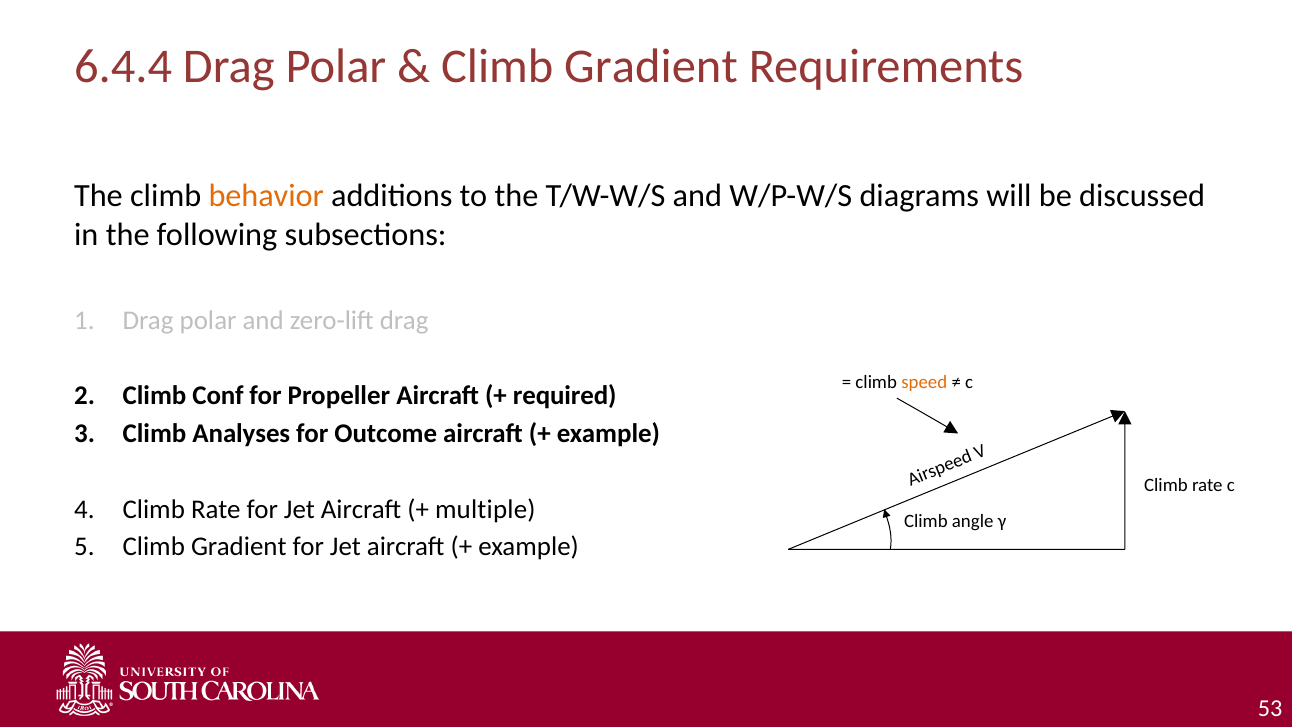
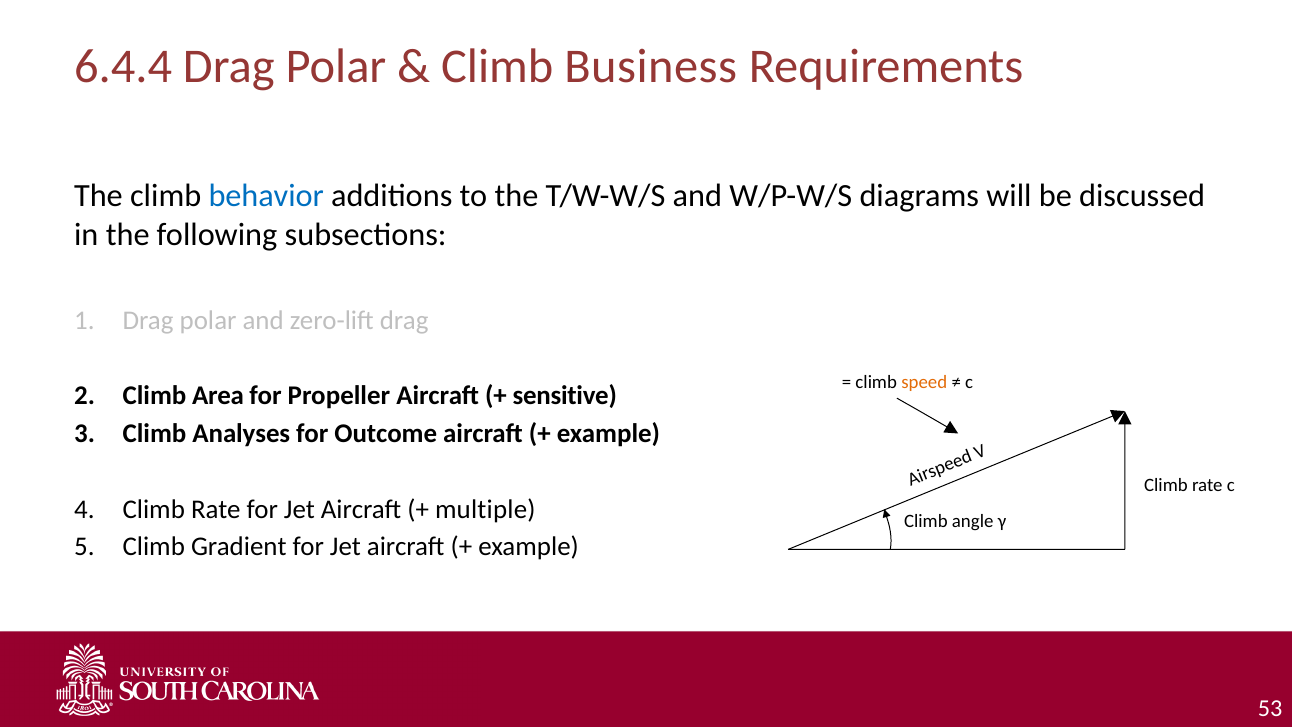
Gradient at (651, 66): Gradient -> Business
behavior colour: orange -> blue
Conf: Conf -> Area
required: required -> sensitive
